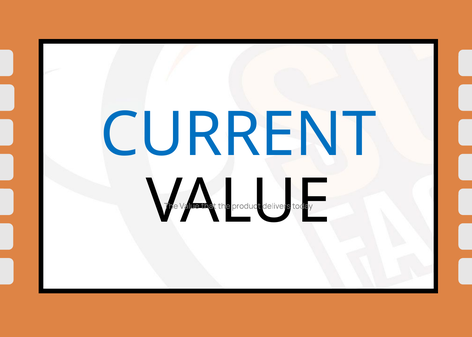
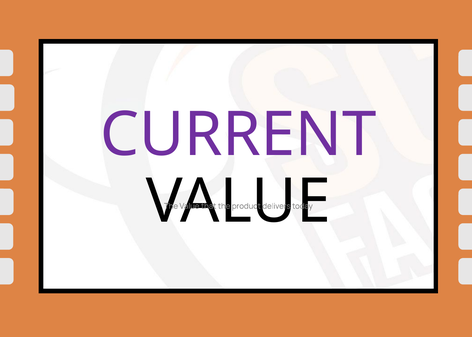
CURRENT colour: blue -> purple
